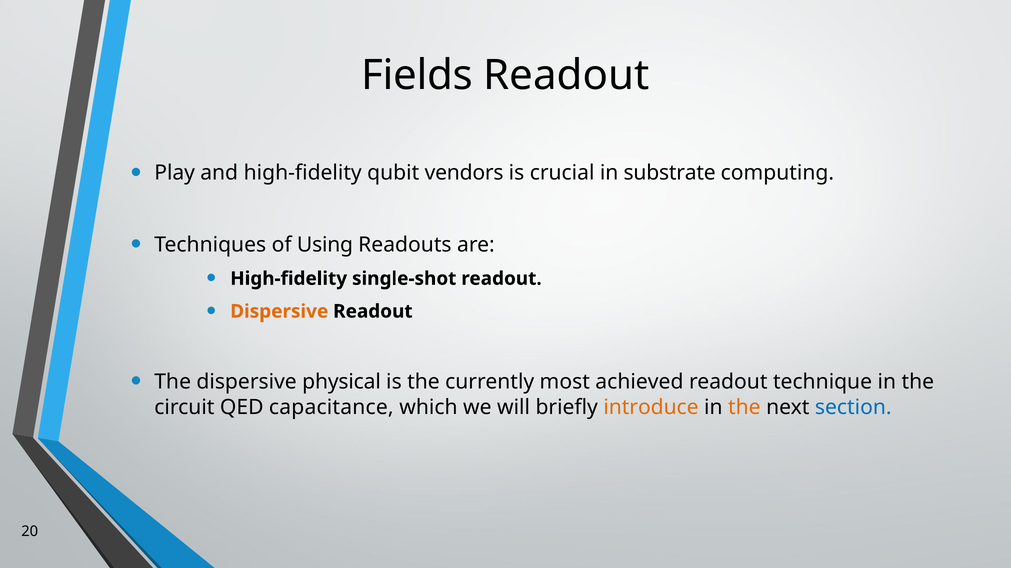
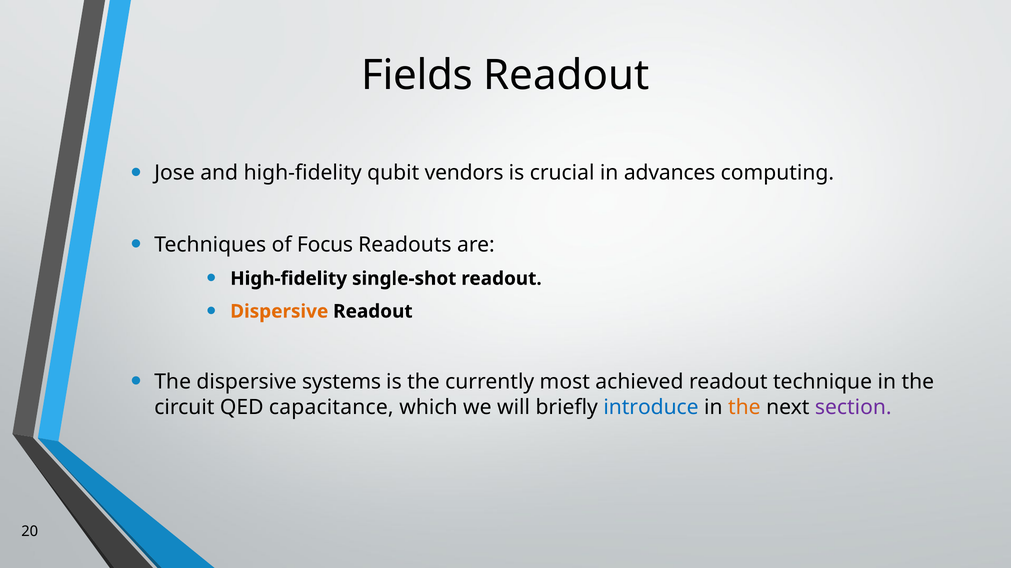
Play: Play -> Jose
substrate: substrate -> advances
Using: Using -> Focus
physical: physical -> systems
introduce colour: orange -> blue
section colour: blue -> purple
